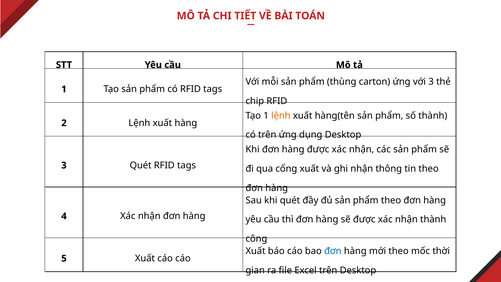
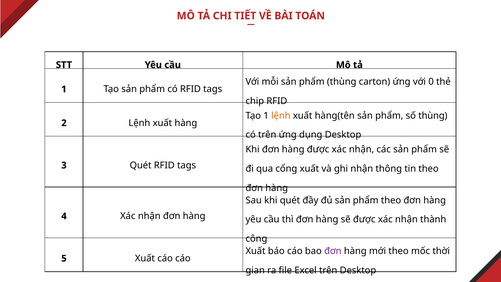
với 3: 3 -> 0
số thành: thành -> thùng
đơn at (333, 251) colour: blue -> purple
